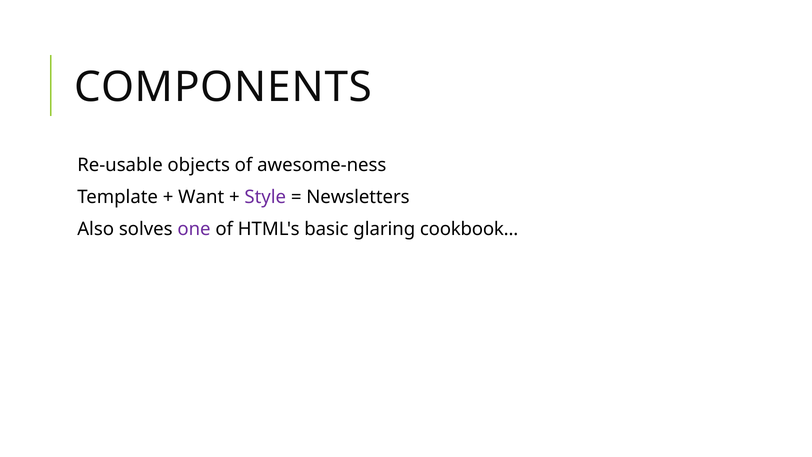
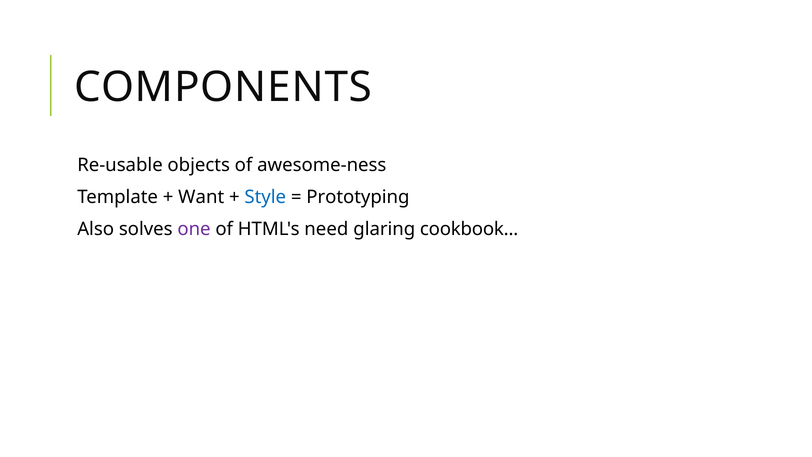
Style colour: purple -> blue
Newsletters: Newsletters -> Prototyping
basic: basic -> need
